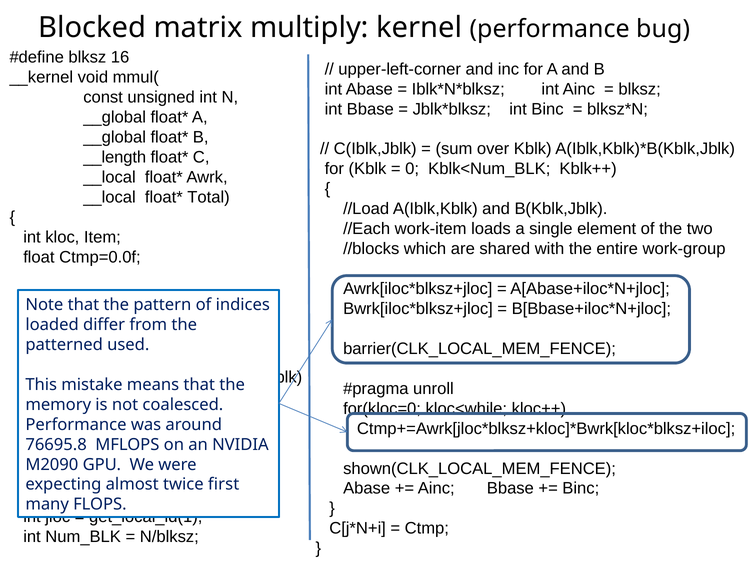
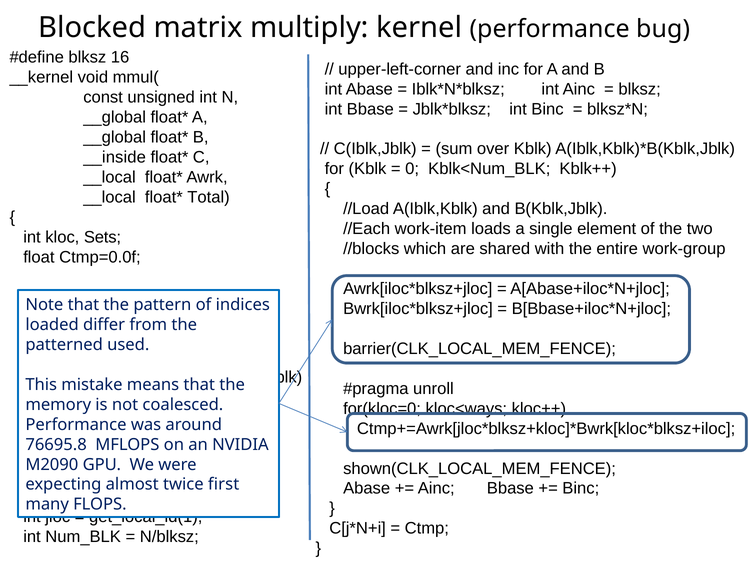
__length: __length -> __inside
Item: Item -> Sets
kloc<while: kloc<while -> kloc<ways
